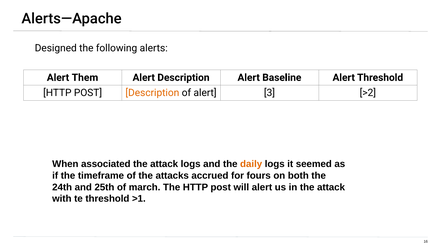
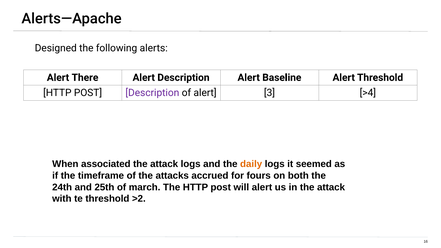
Them: Them -> There
Description at (152, 93) colour: orange -> purple
>2: >2 -> >4
>1: >1 -> >2
